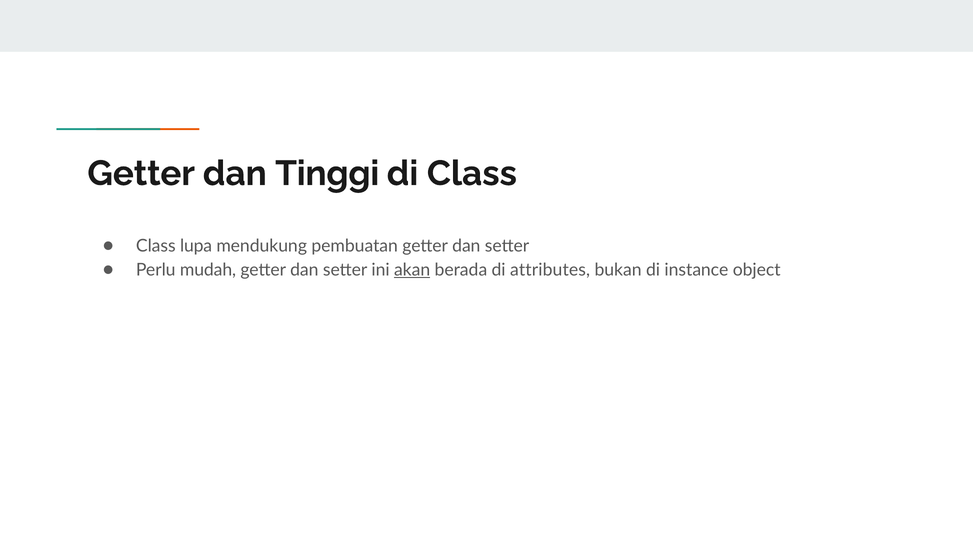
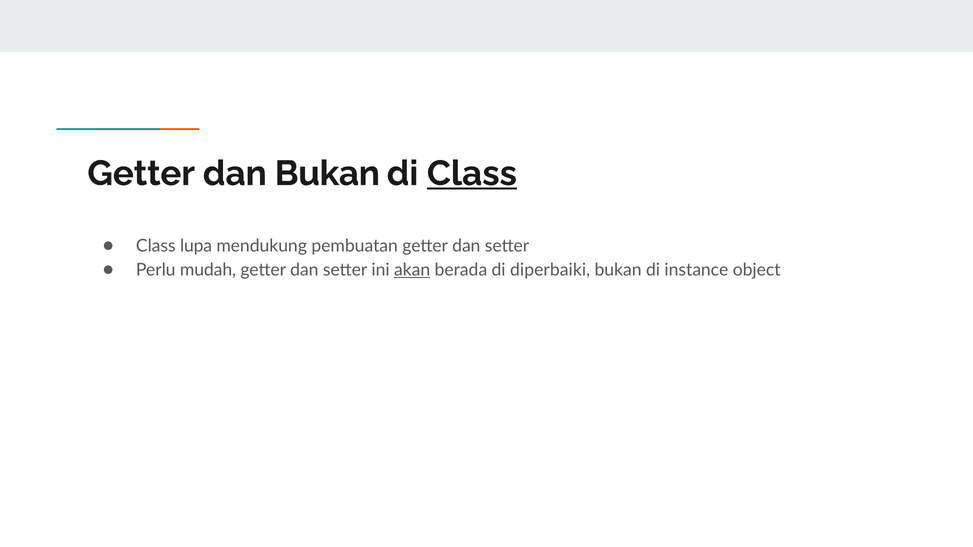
dan Tinggi: Tinggi -> Bukan
Class at (472, 174) underline: none -> present
attributes: attributes -> diperbaiki
